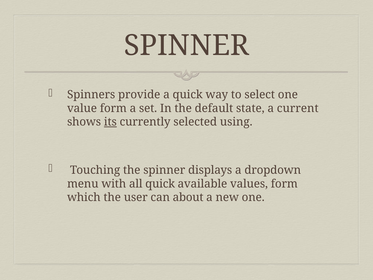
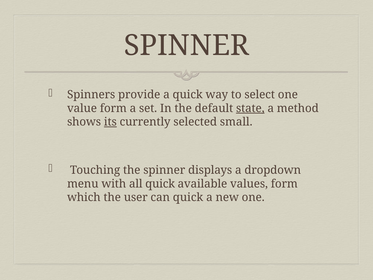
state underline: none -> present
current: current -> method
using: using -> small
can about: about -> quick
